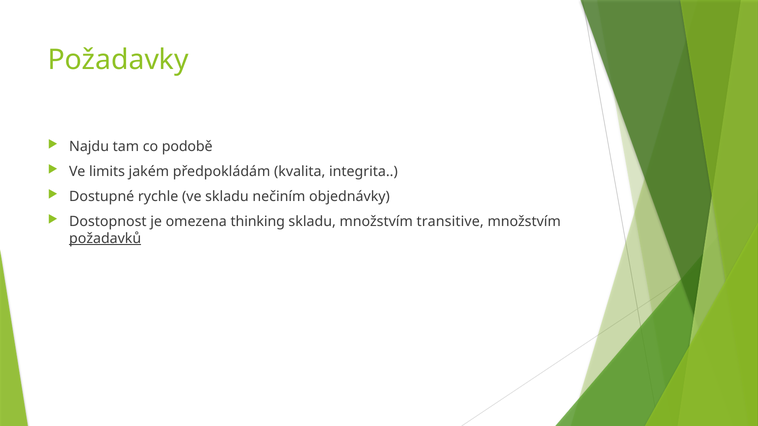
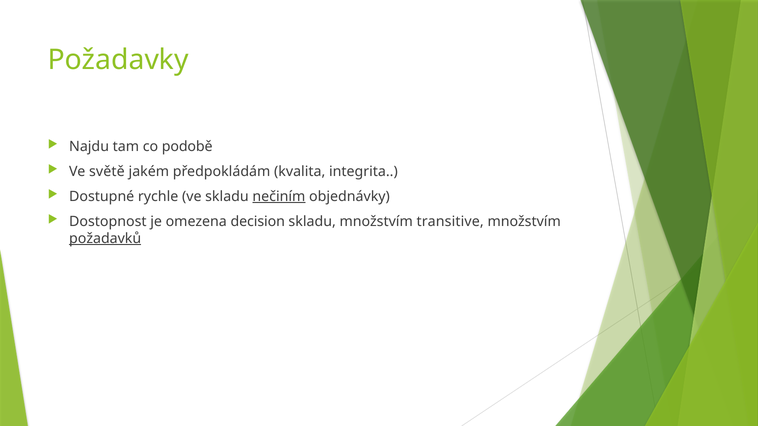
limits: limits -> světě
nečiním underline: none -> present
thinking: thinking -> decision
